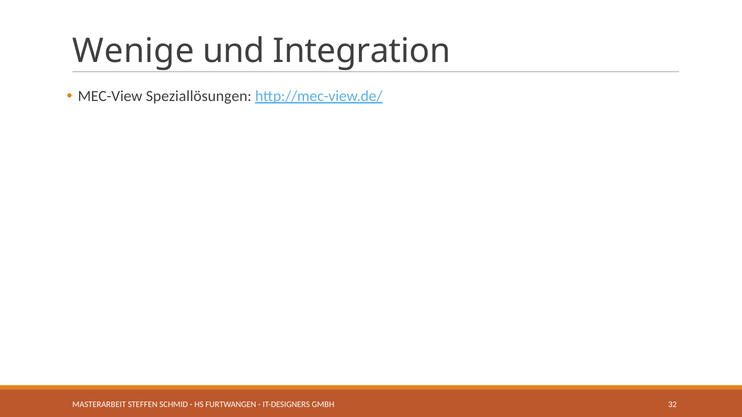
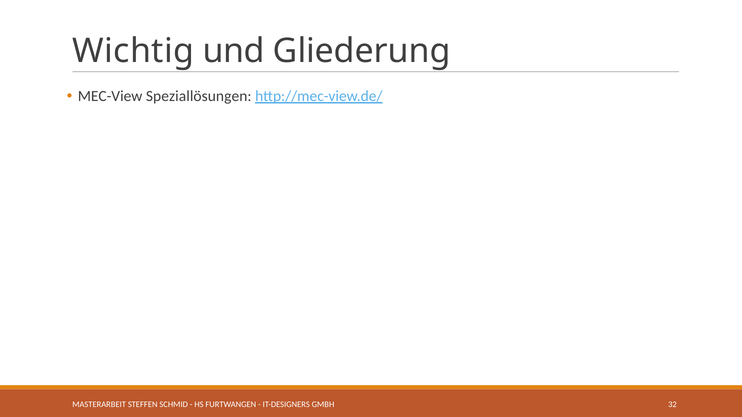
Wenige: Wenige -> Wichtig
Integration: Integration -> Gliederung
